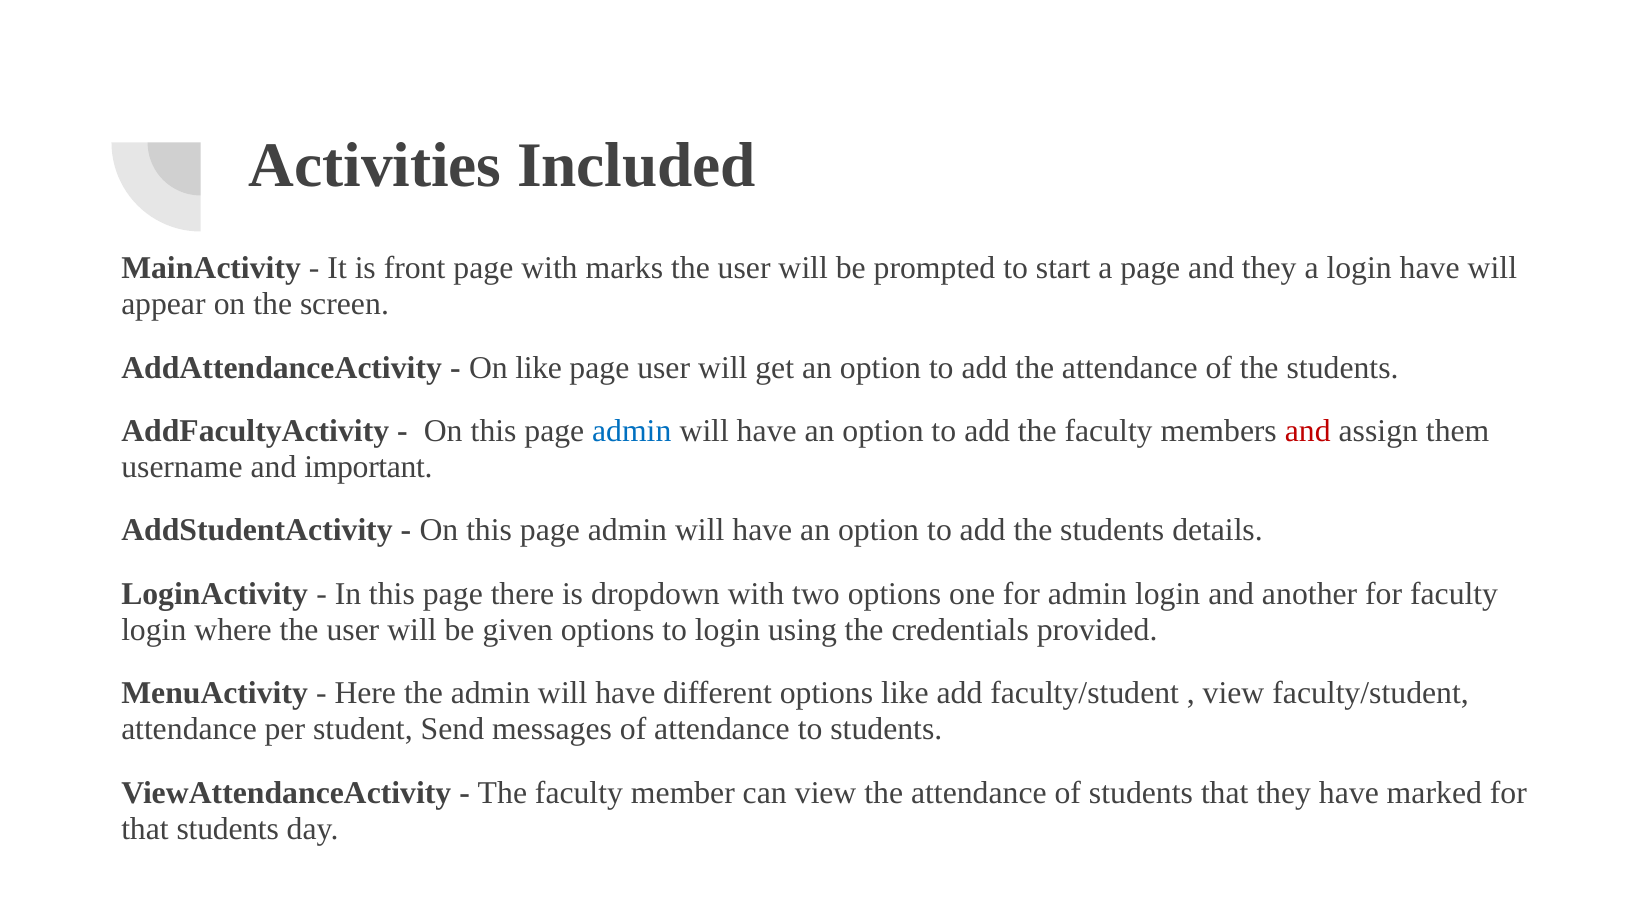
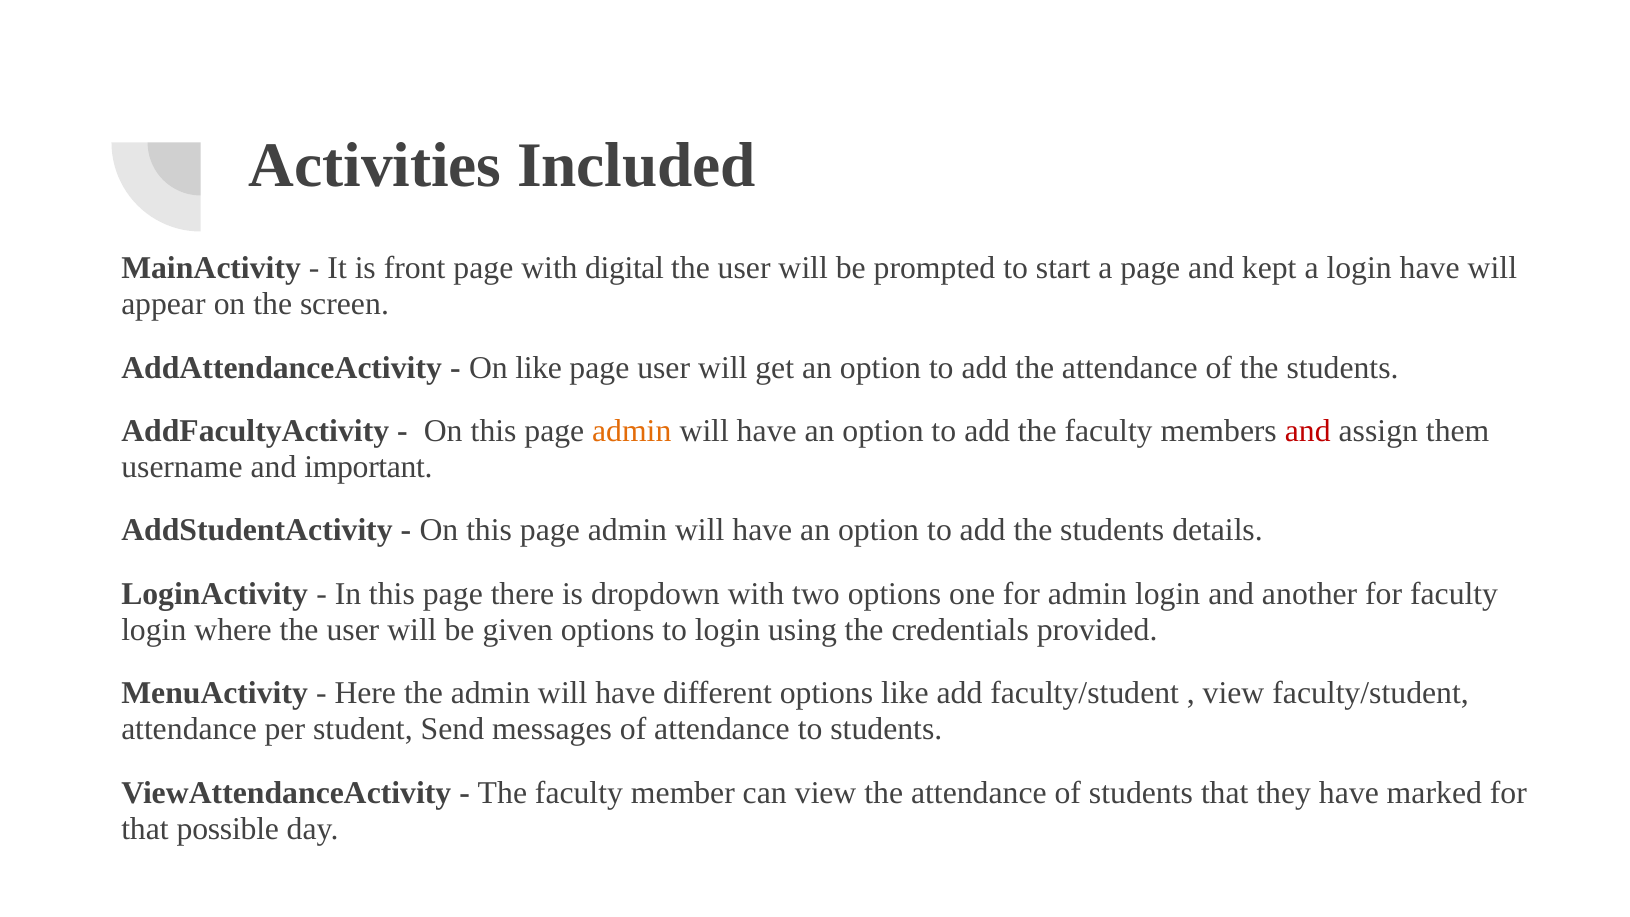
marks: marks -> digital
and they: they -> kept
admin at (632, 431) colour: blue -> orange
that students: students -> possible
